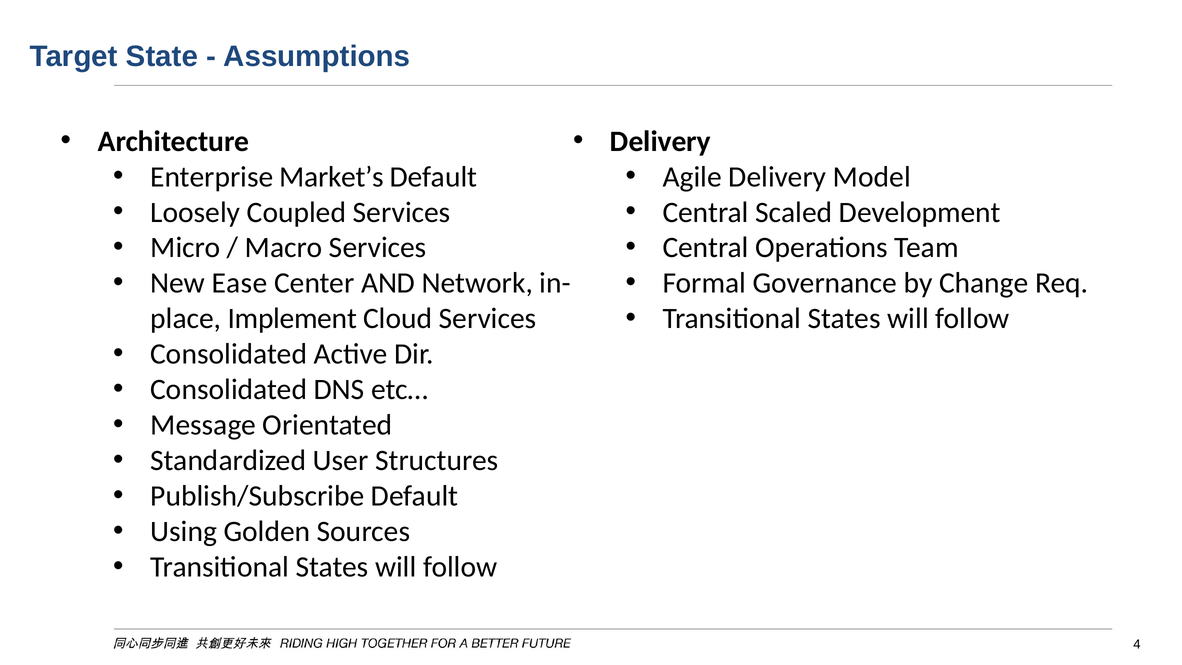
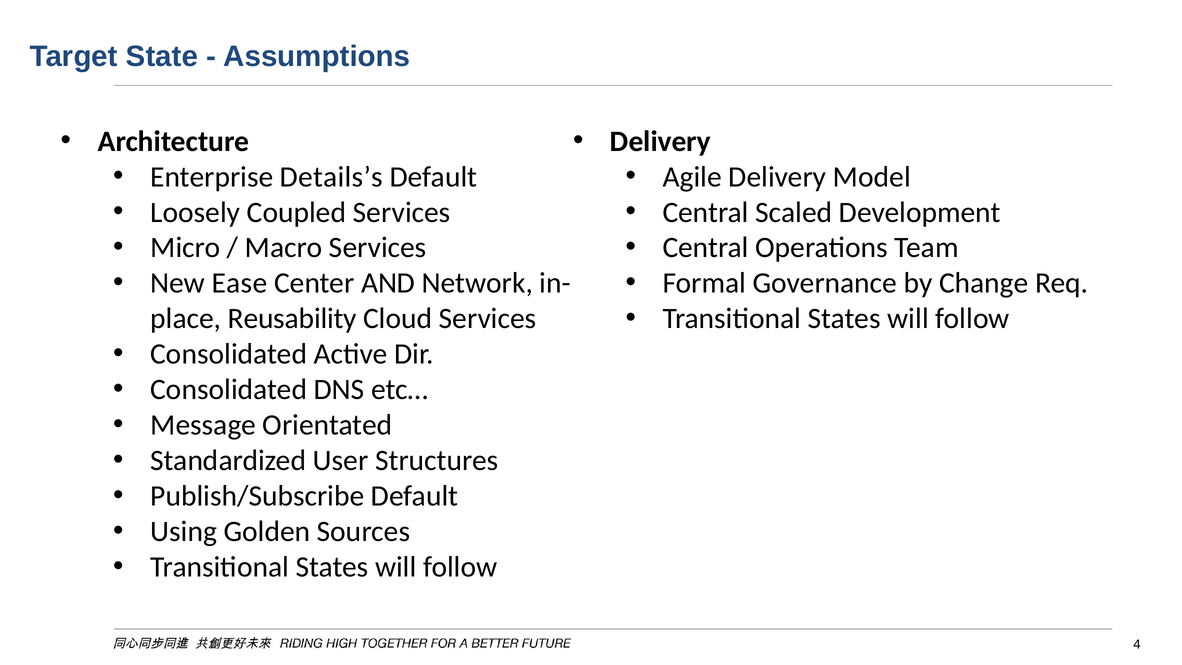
Market’s: Market’s -> Details’s
Implement: Implement -> Reusability
